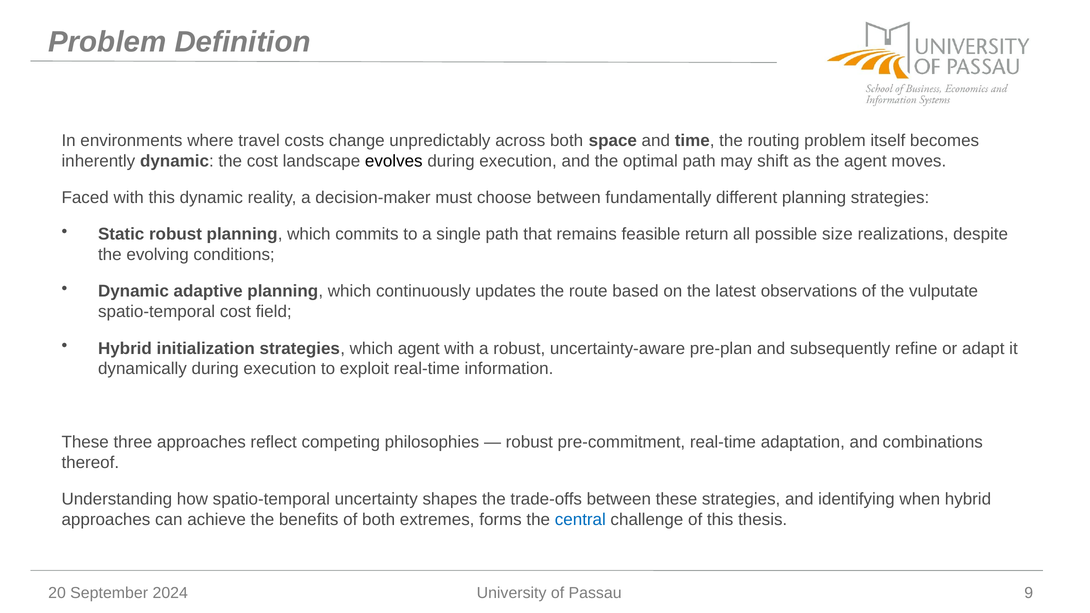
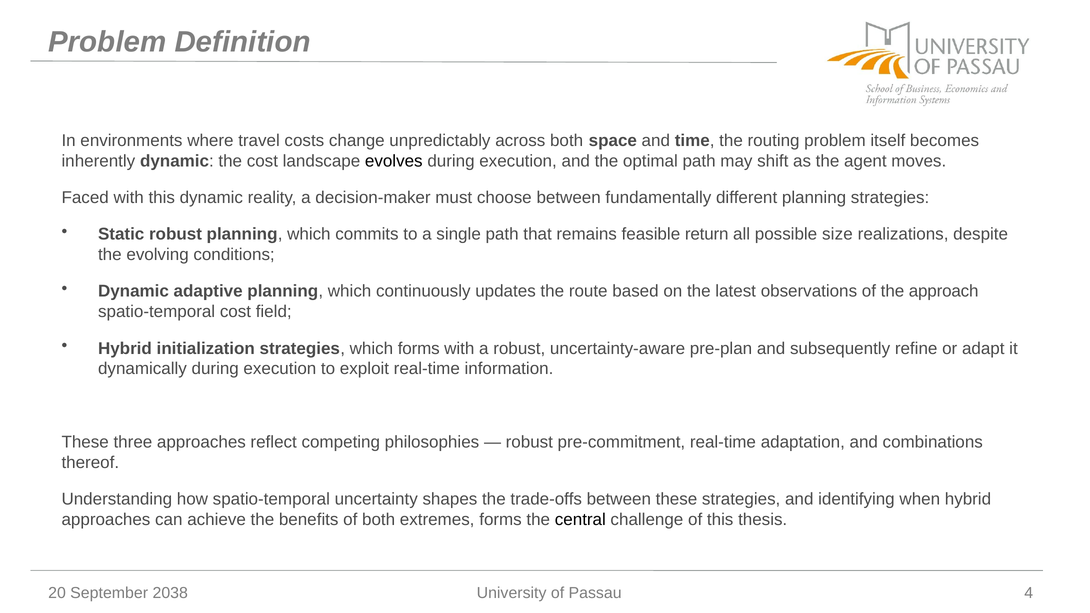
vulputate: vulputate -> approach
which agent: agent -> forms
central colour: blue -> black
2024: 2024 -> 2038
9: 9 -> 4
